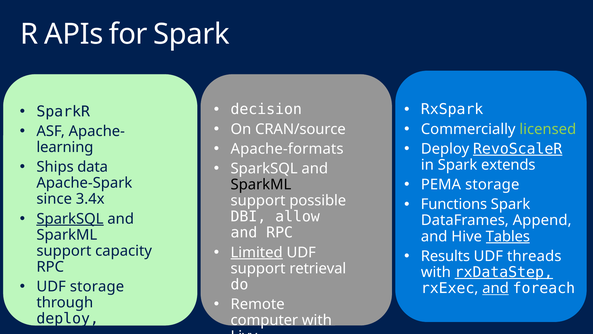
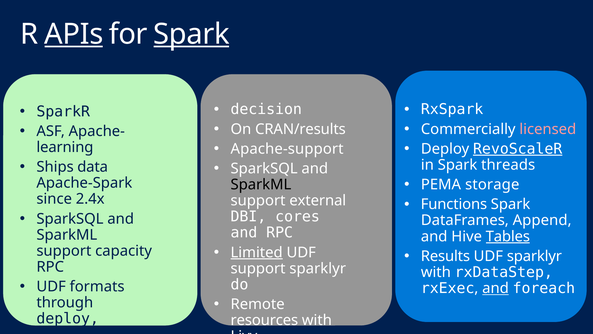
APIs underline: none -> present
Spark at (191, 34) underline: none -> present
CRAN/source: CRAN/source -> CRAN/results
licensed colour: light green -> pink
Apache-formats: Apache-formats -> Apache-support
extends: extends -> threads
3.4x: 3.4x -> 2.4x
possible: possible -> external
allow: allow -> cores
SparkSQL at (70, 219) underline: present -> none
UDF threads: threads -> sparklyr
support retrieval: retrieval -> sparklyr
rxDataStep underline: present -> none
UDF storage: storage -> formats
computer: computer -> resources
